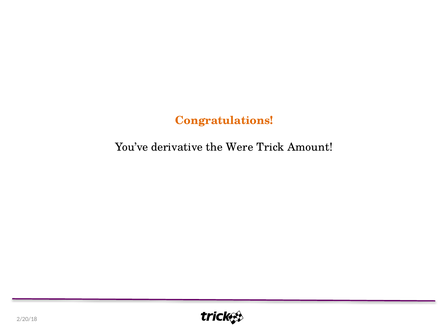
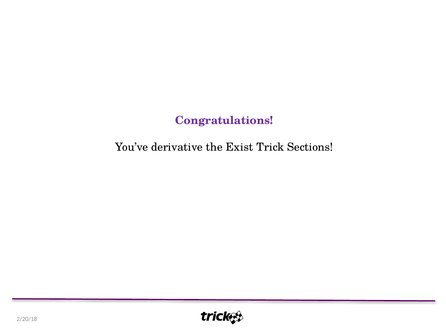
Congratulations colour: orange -> purple
Were: Were -> Exist
Amount: Amount -> Sections
